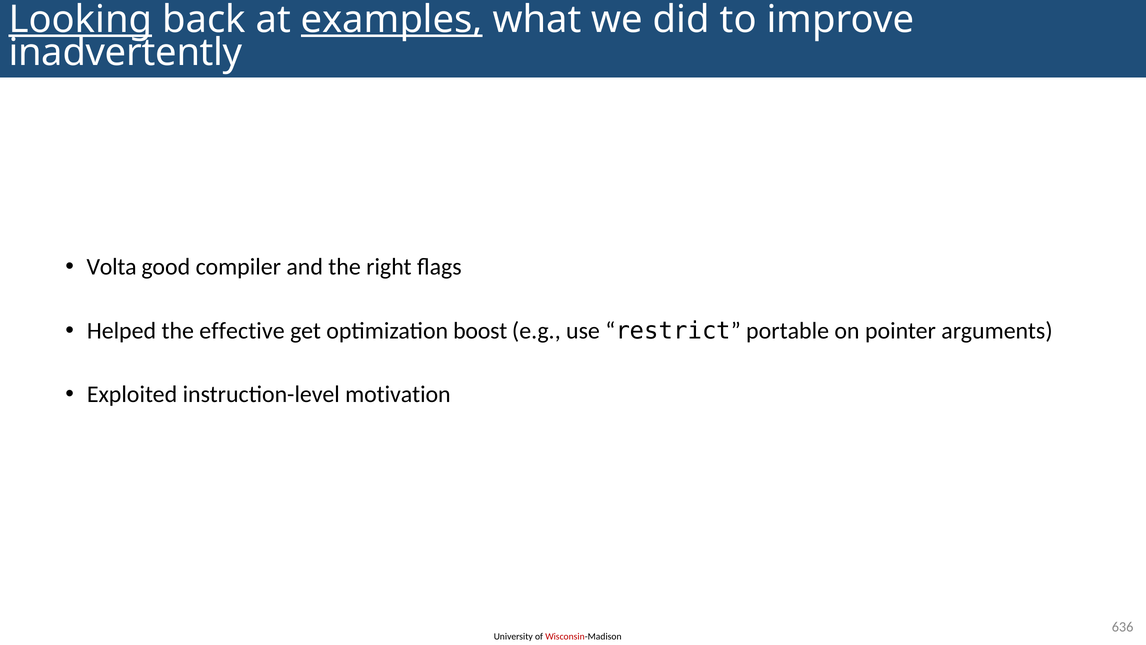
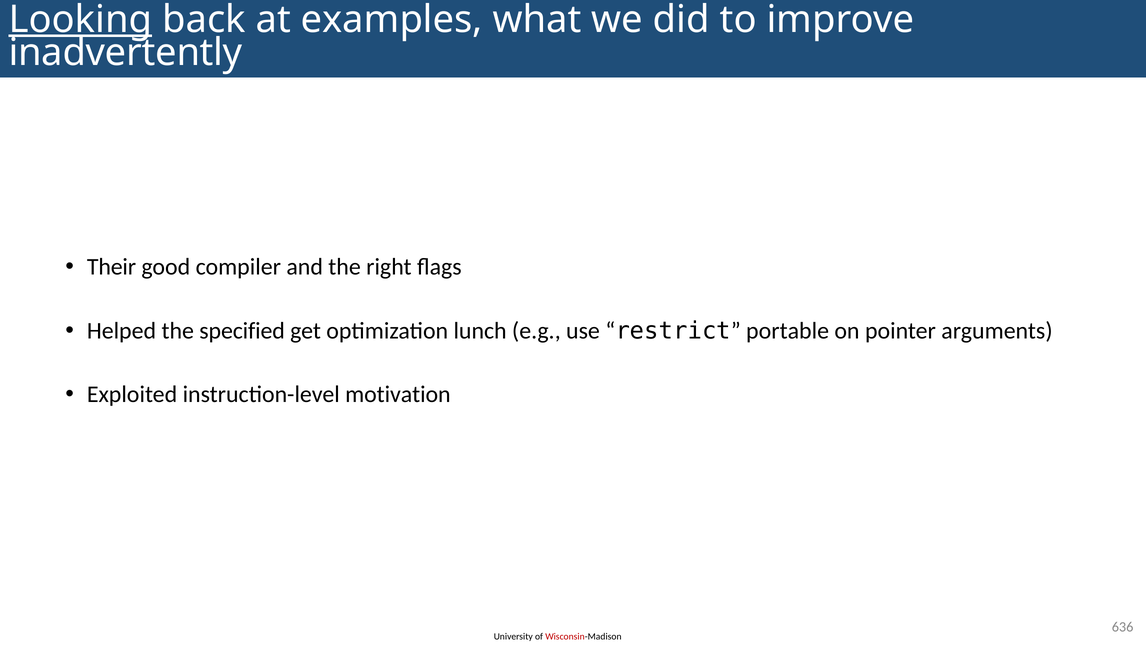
examples underline: present -> none
Volta: Volta -> Their
effective: effective -> specified
boost: boost -> lunch
